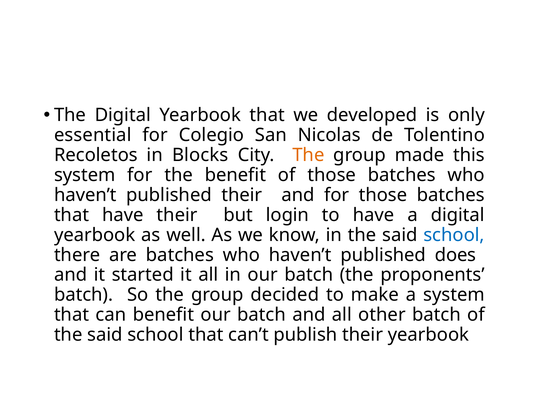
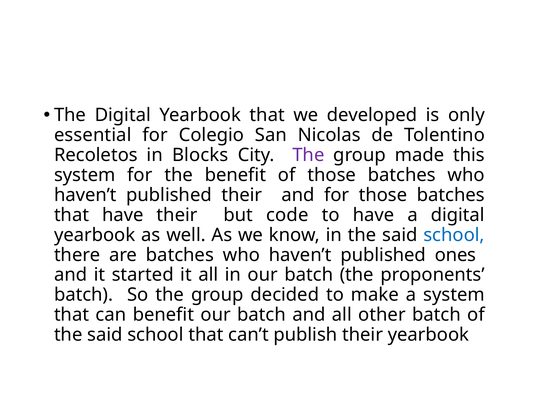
The at (308, 155) colour: orange -> purple
login: login -> code
does: does -> ones
